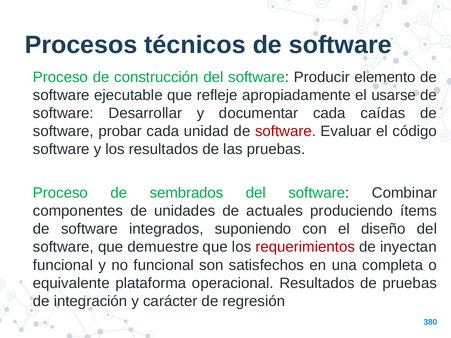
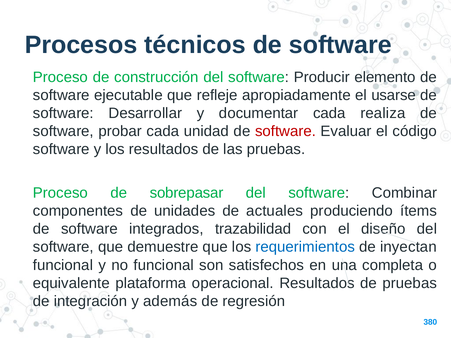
caídas: caídas -> realiza
sembrados: sembrados -> sobrepasar
suponiendo: suponiendo -> trazabilidad
requerimientos colour: red -> blue
carácter: carácter -> además
